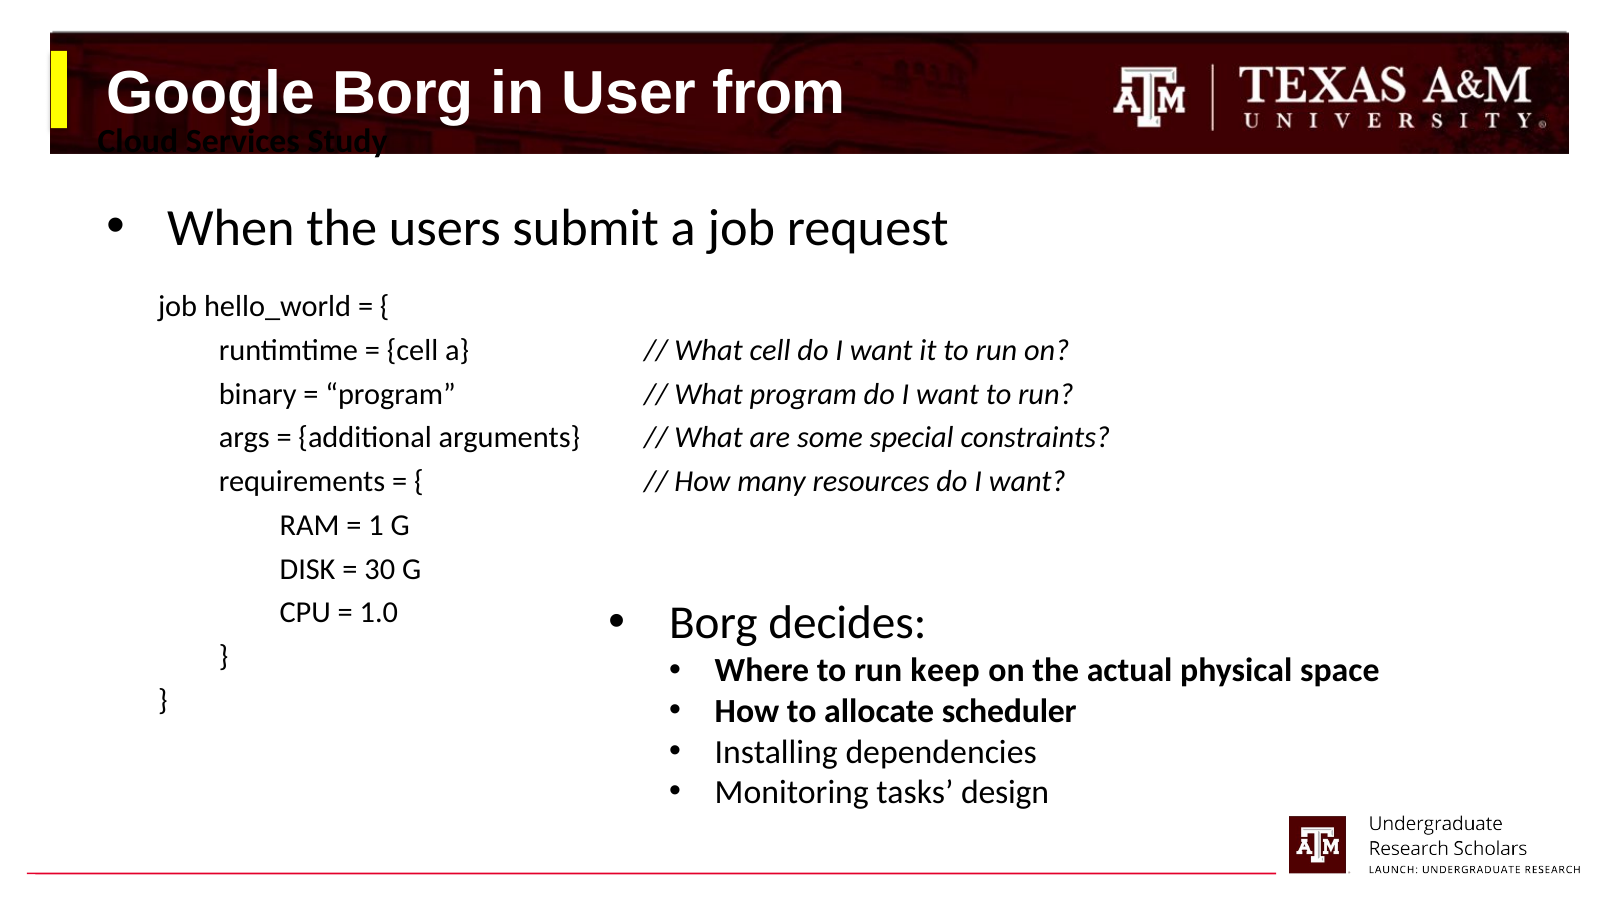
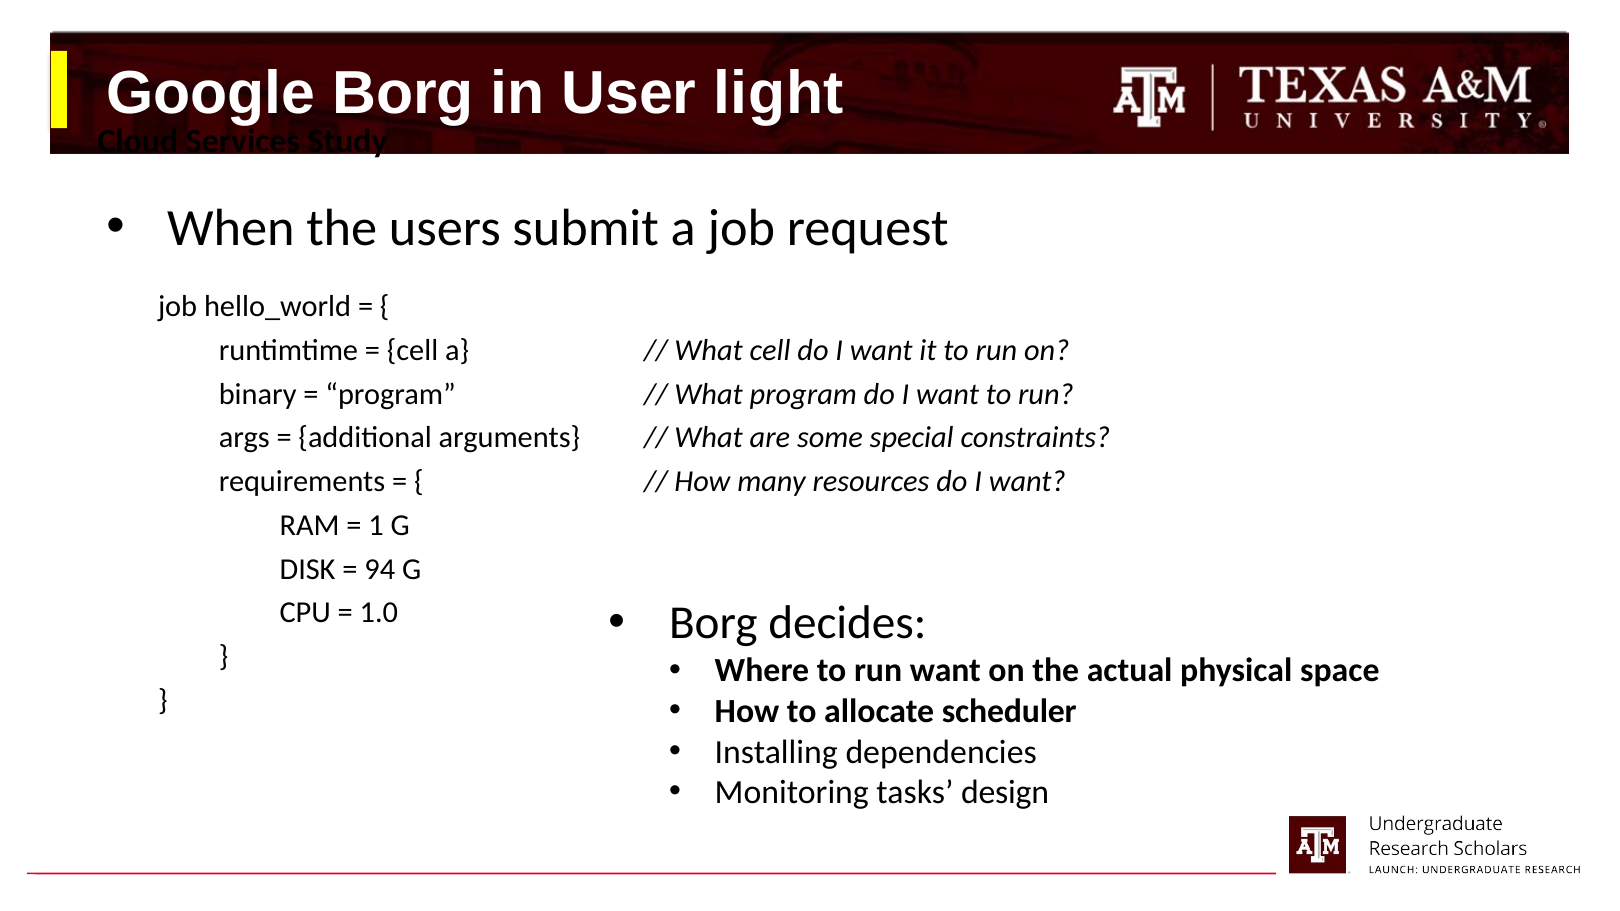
from: from -> light
30: 30 -> 94
run keep: keep -> want
